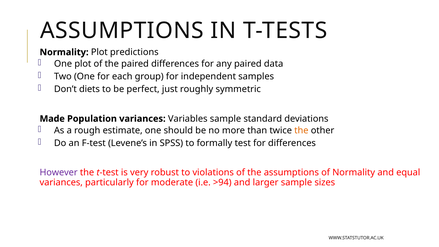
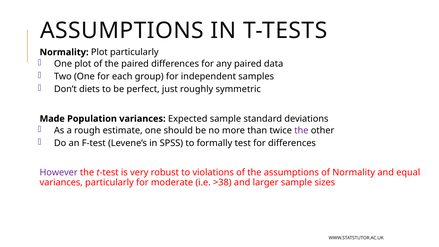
Plot predictions: predictions -> particularly
Variables: Variables -> Expected
the at (301, 130) colour: orange -> purple
>94: >94 -> >38
